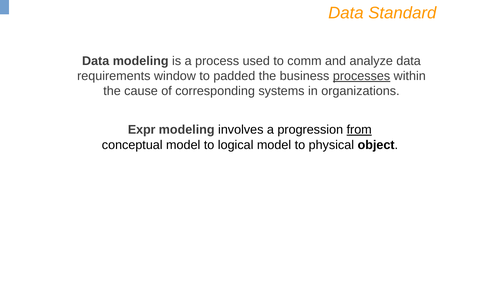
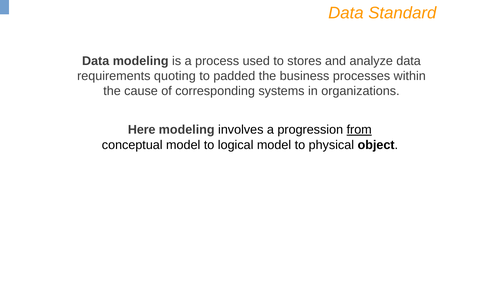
comm: comm -> stores
window: window -> quoting
processes underline: present -> none
Expr: Expr -> Here
